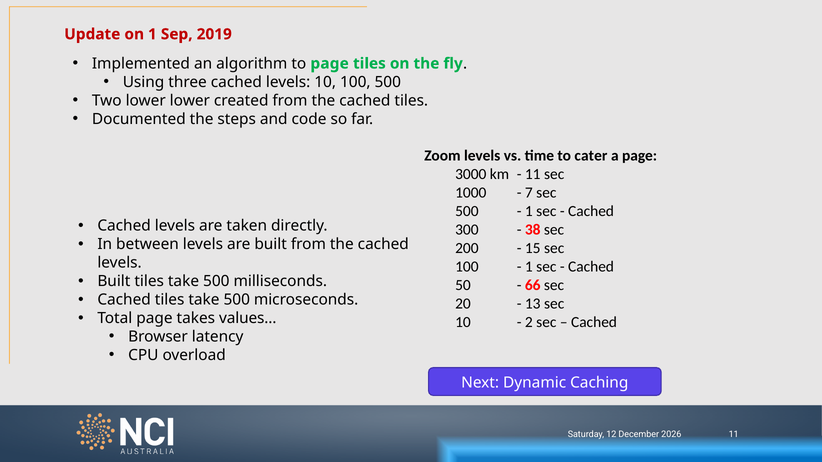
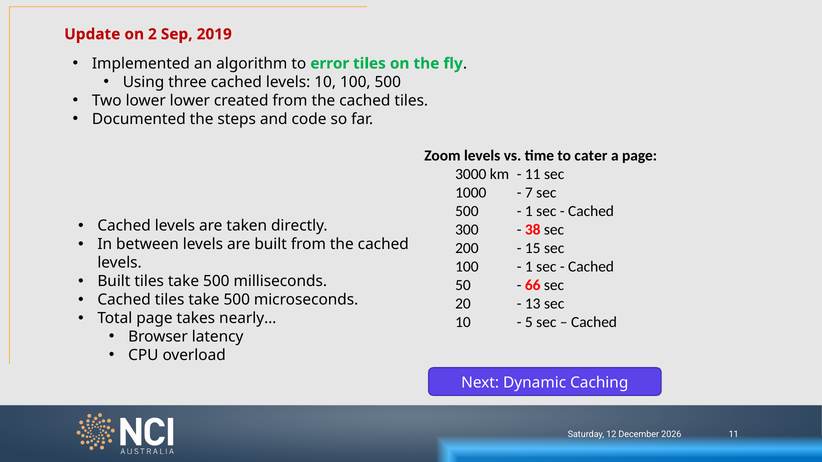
on 1: 1 -> 2
to page: page -> error
values…: values… -> nearly…
2: 2 -> 5
